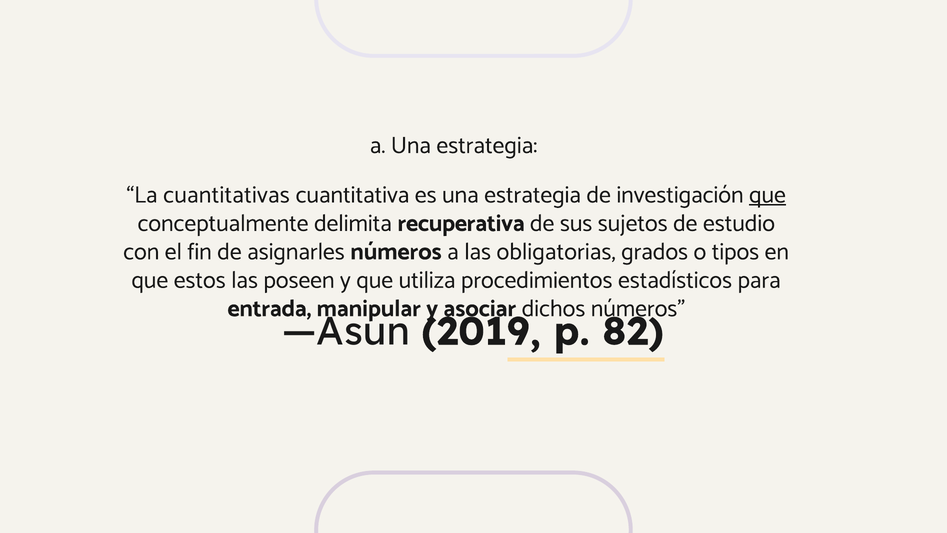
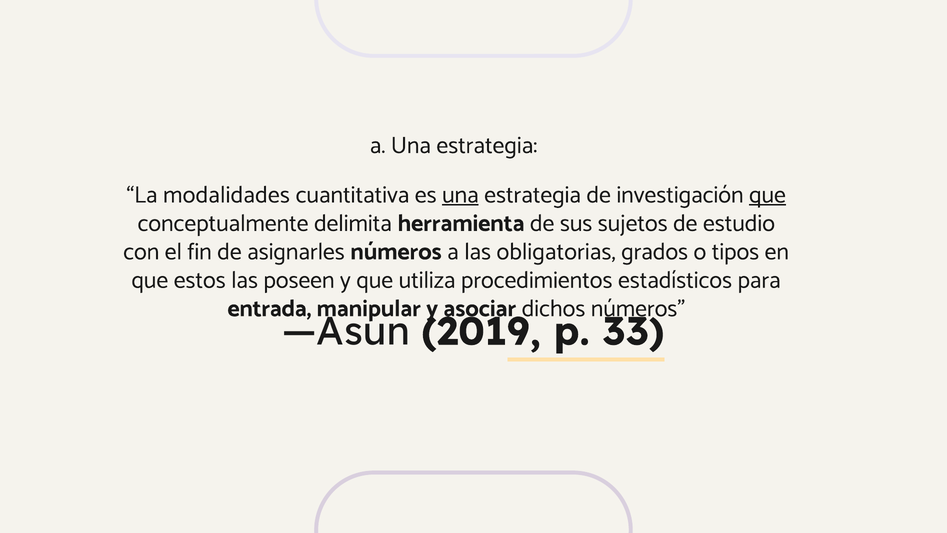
cuantitativas: cuantitativas -> modalidades
una at (460, 195) underline: none -> present
recuperativa: recuperativa -> herramienta
82: 82 -> 33
